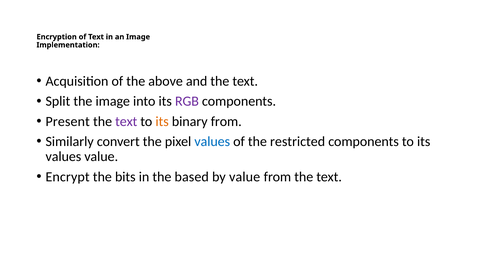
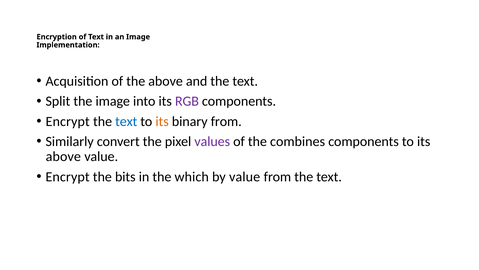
Present at (68, 121): Present -> Encrypt
text at (126, 121) colour: purple -> blue
values at (212, 141) colour: blue -> purple
restricted: restricted -> combines
values at (63, 156): values -> above
based: based -> which
